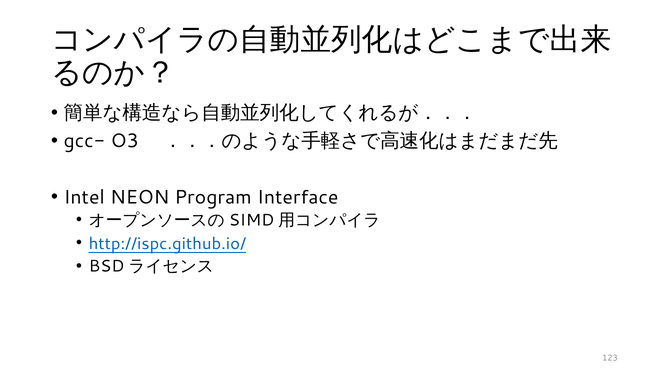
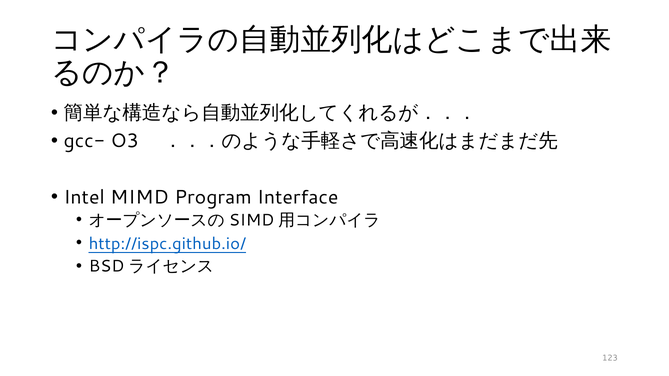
NEON: NEON -> MIMD
